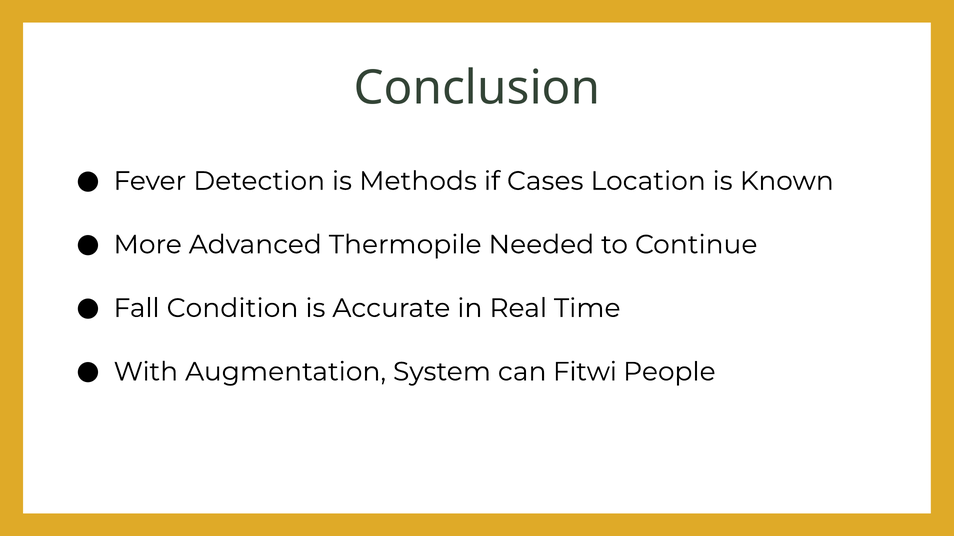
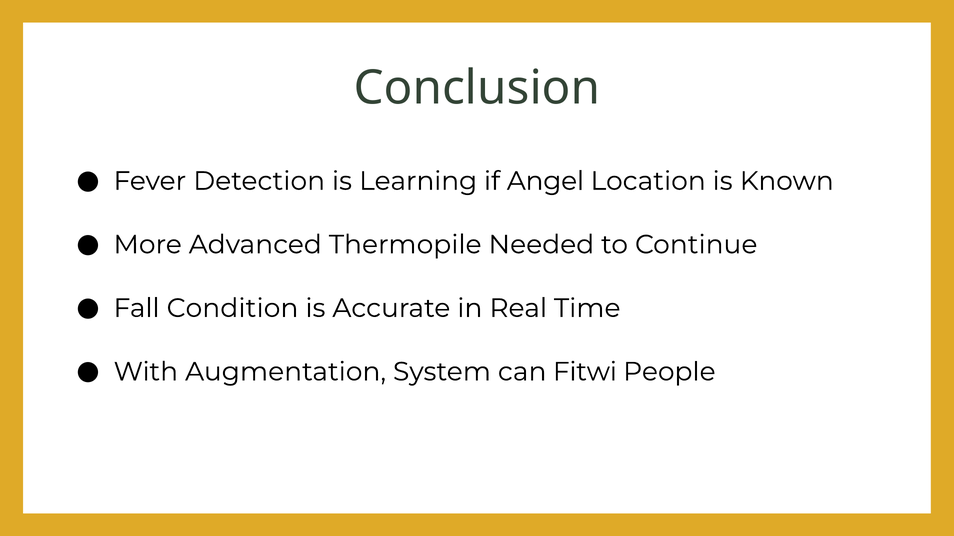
Methods: Methods -> Learning
Cases: Cases -> Angel
